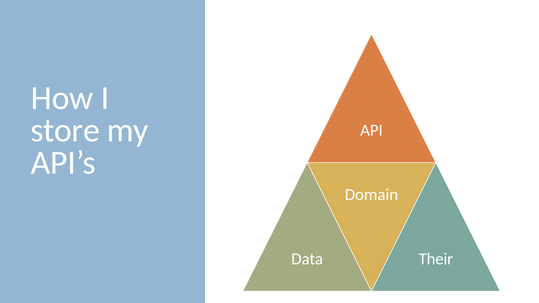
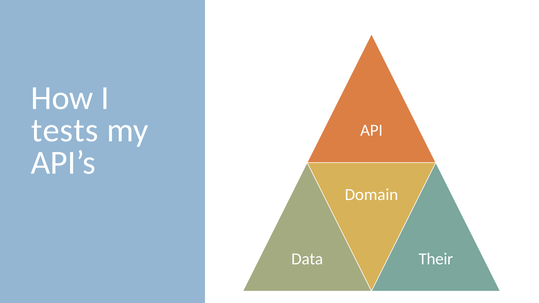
store: store -> tests
